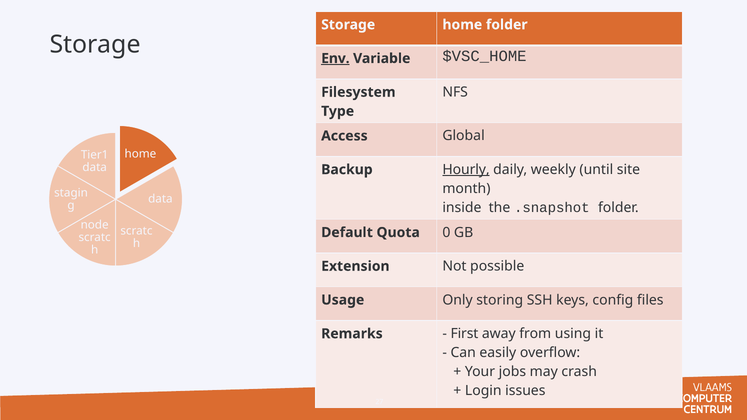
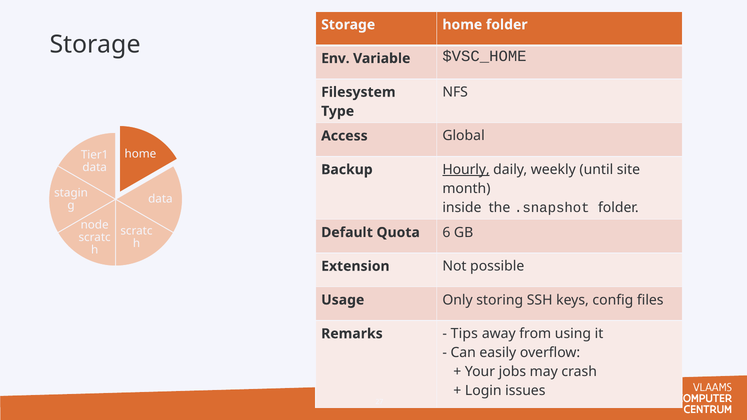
Env underline: present -> none
0: 0 -> 6
First: First -> Tips
